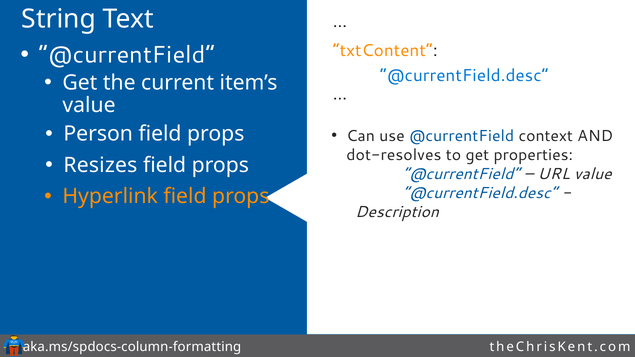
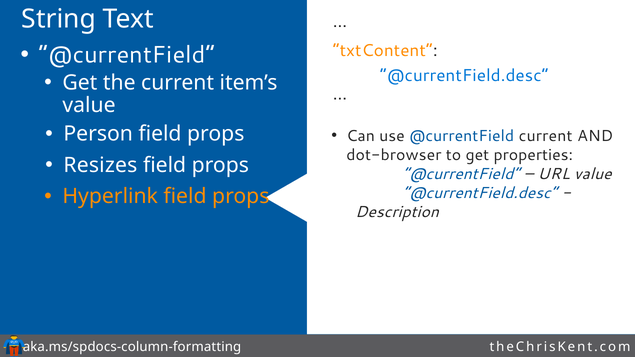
@currentField context: context -> current
dot-resolves: dot-resolves -> dot-browser
